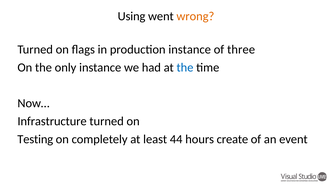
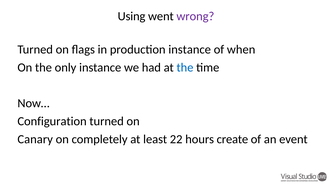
wrong colour: orange -> purple
three: three -> when
Infrastructure: Infrastructure -> Configuration
Testing: Testing -> Canary
44: 44 -> 22
